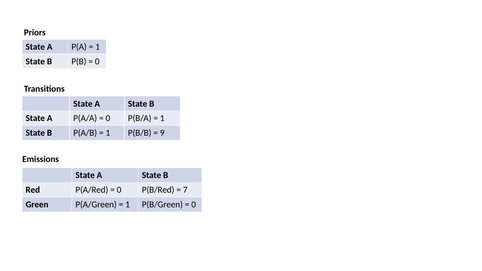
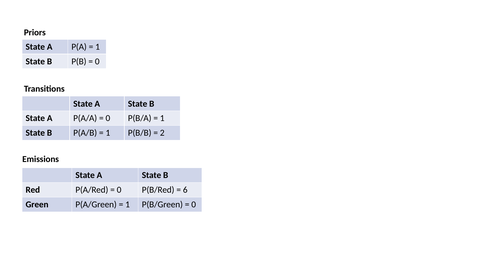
9: 9 -> 2
7: 7 -> 6
